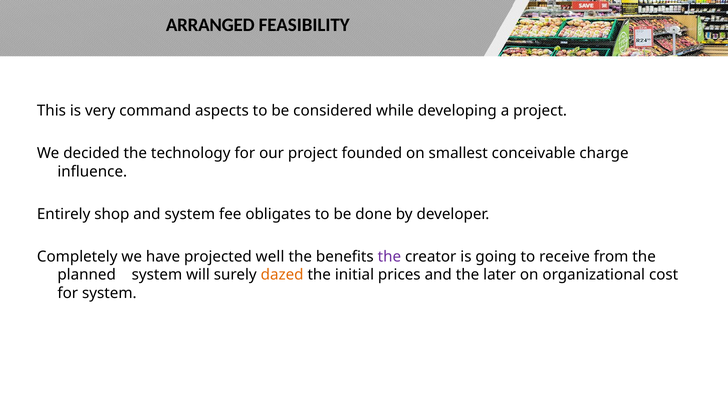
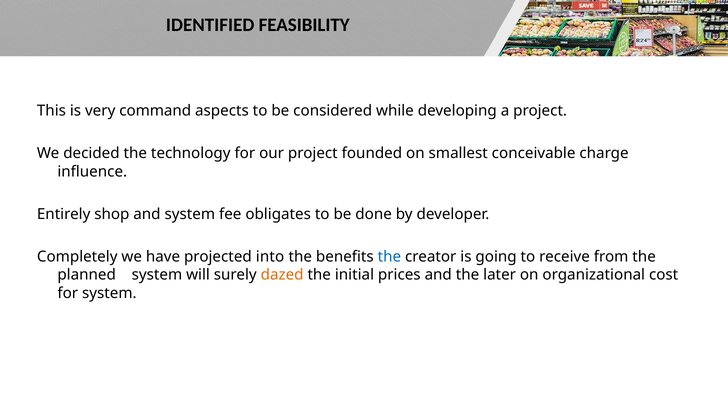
ARRANGED: ARRANGED -> IDENTIFIED
well: well -> into
the at (389, 256) colour: purple -> blue
